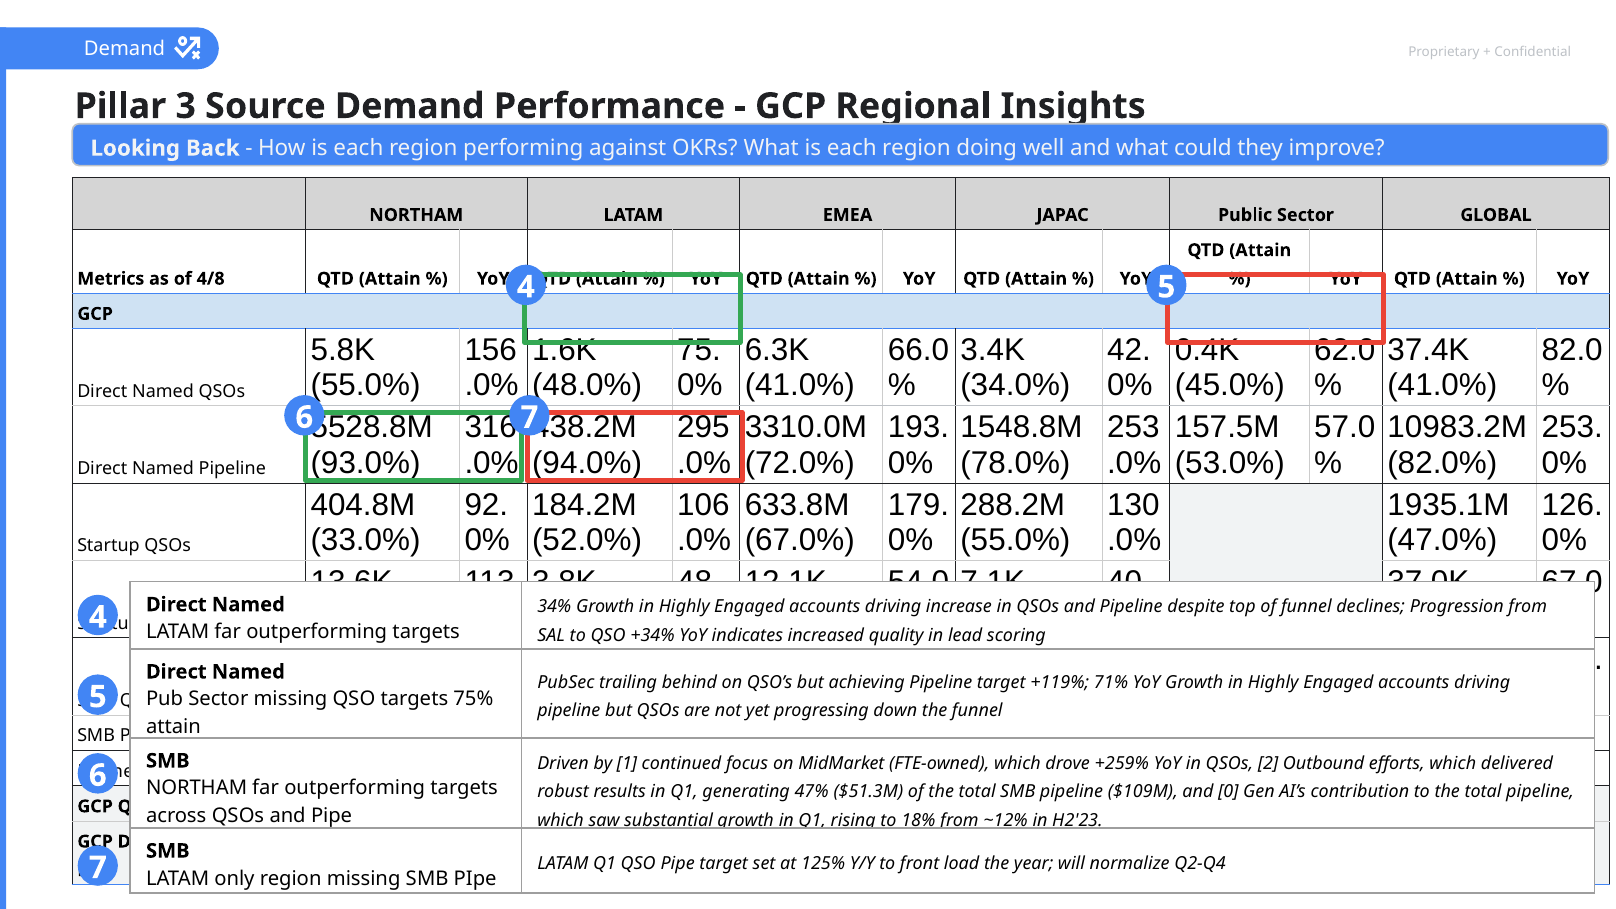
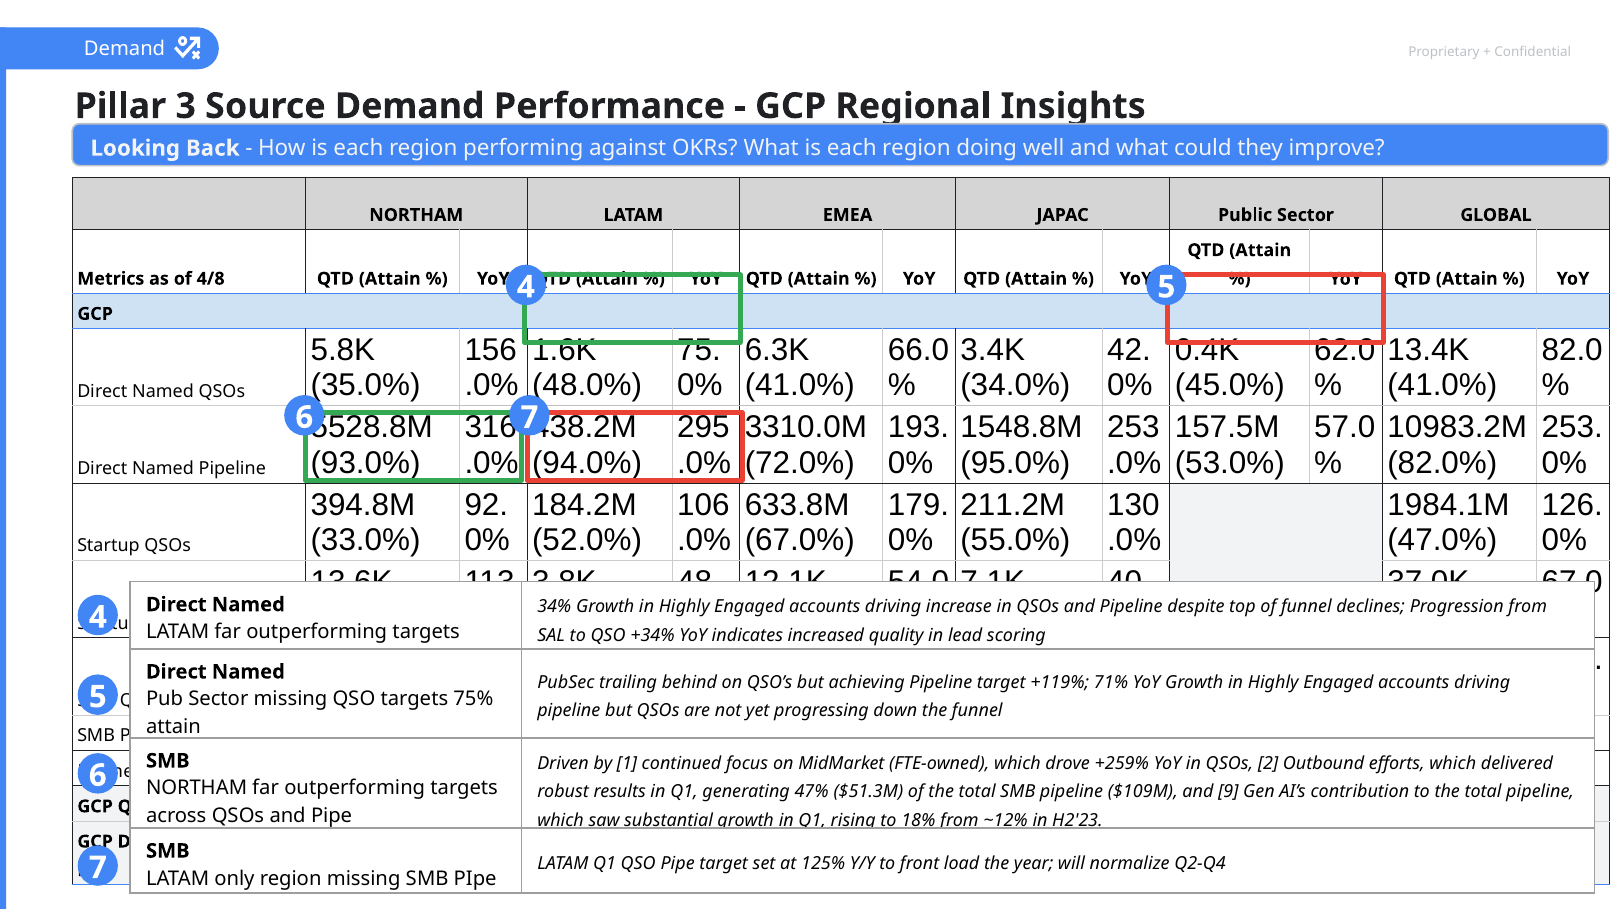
37.4K: 37.4K -> 13.4K
55.0% at (366, 385): 55.0% -> 35.0%
78.0%: 78.0% -> 95.0%
404.8M: 404.8M -> 394.8M
288.2M: 288.2M -> 211.2M
1935.1M: 1935.1M -> 1984.1M
0: 0 -> 9
